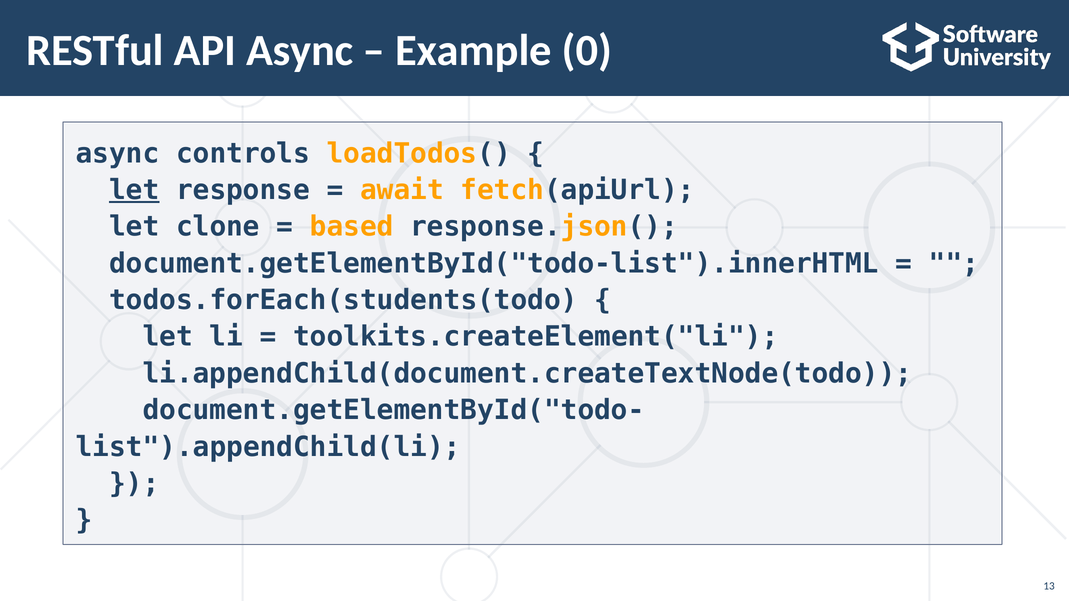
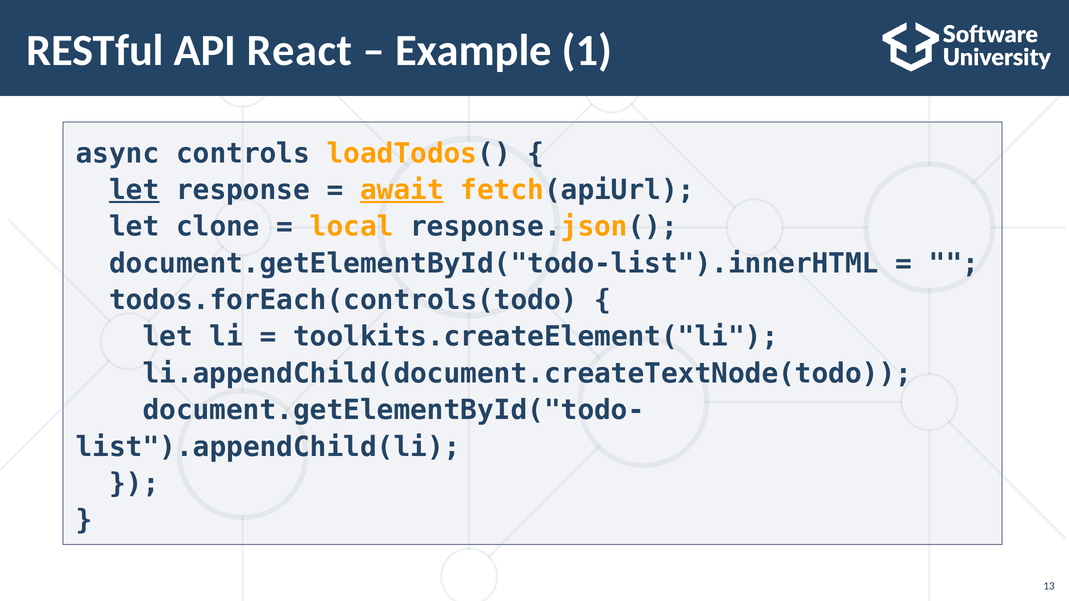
API Async: Async -> React
0: 0 -> 1
await underline: none -> present
based: based -> local
todos.forEach(students(todo: todos.forEach(students(todo -> todos.forEach(controls(todo
